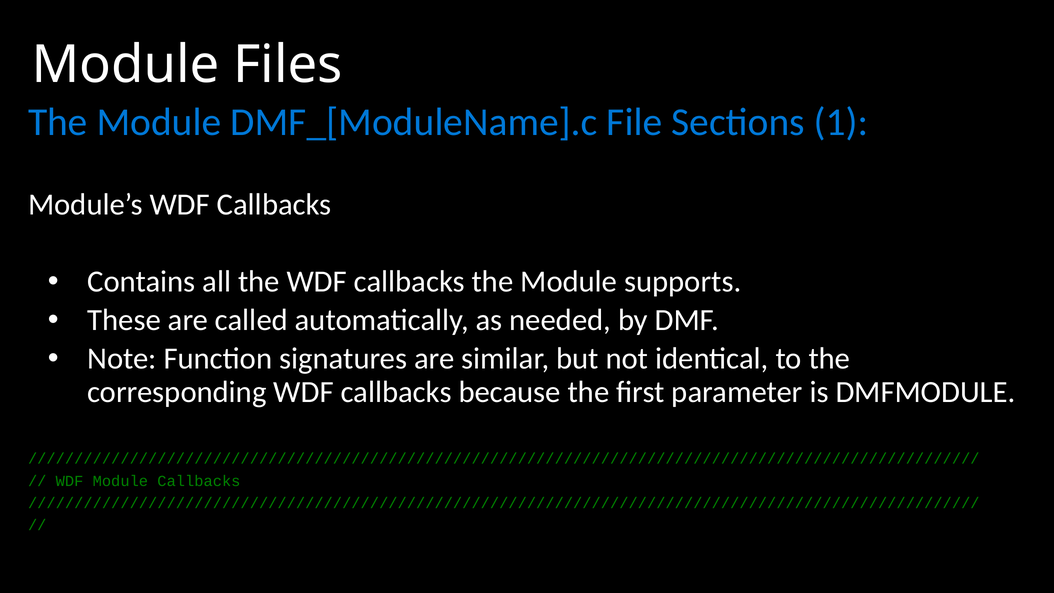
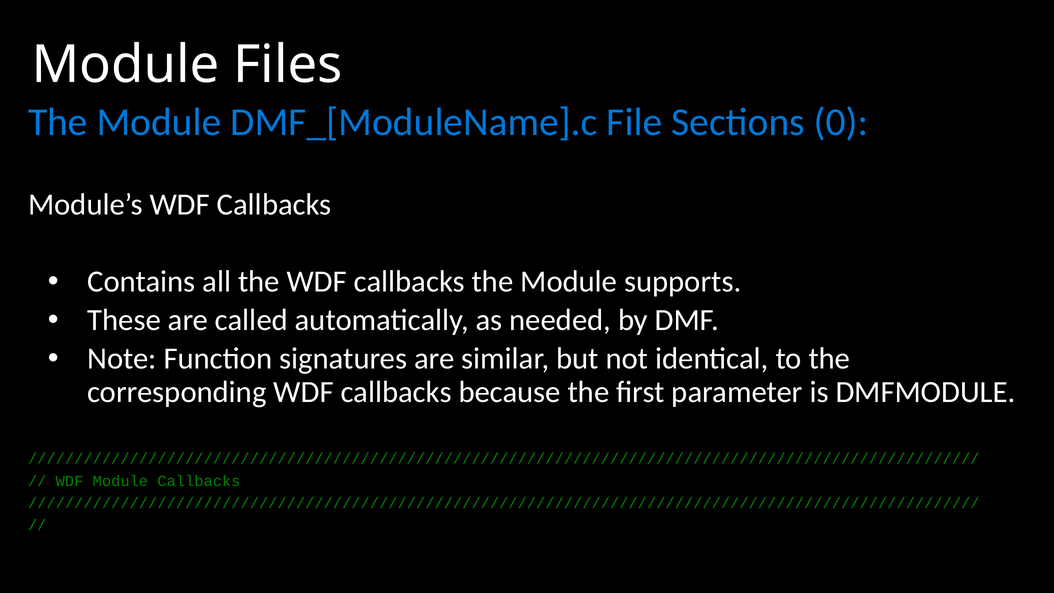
1: 1 -> 0
